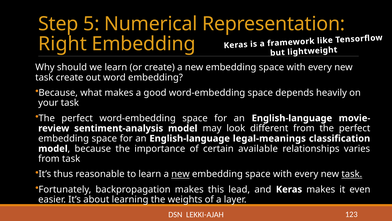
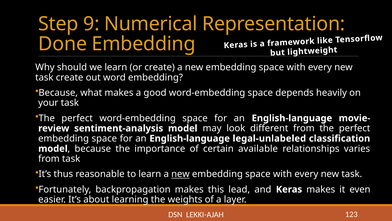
5: 5 -> 9
Right: Right -> Done
legal-meanings: legal-meanings -> legal-unlabeled
task at (352, 174) underline: present -> none
